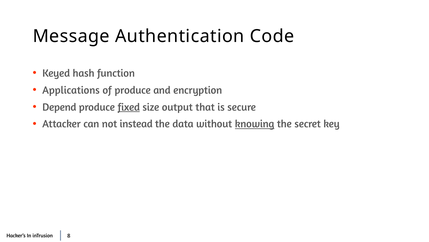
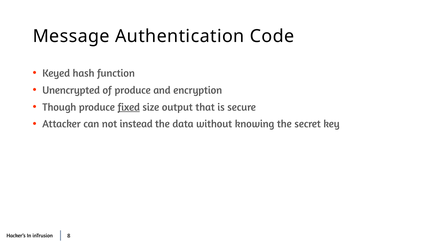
Applications: Applications -> Unencrypted
Depend: Depend -> Though
knowing underline: present -> none
